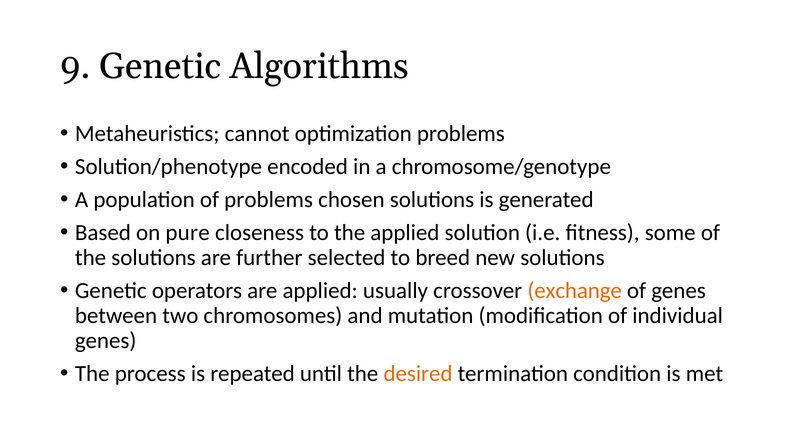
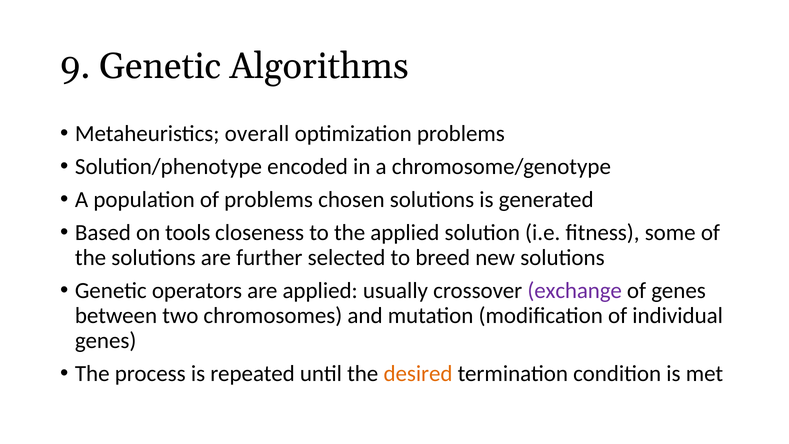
cannot: cannot -> overall
pure: pure -> tools
exchange colour: orange -> purple
